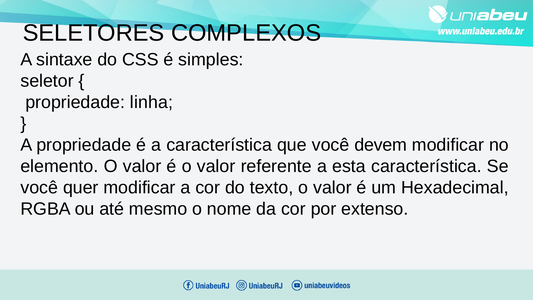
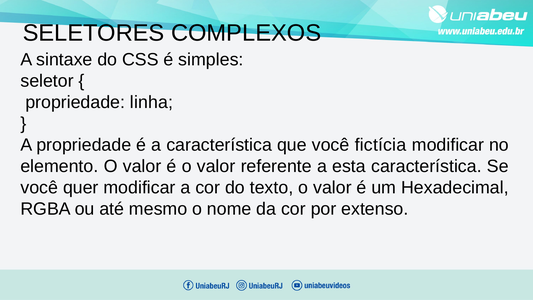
devem: devem -> fictícia
